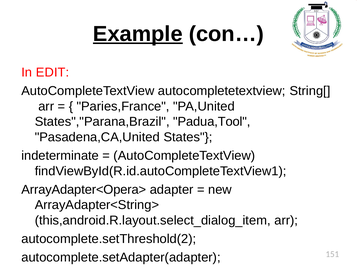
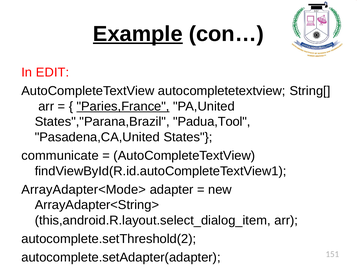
Paries,France underline: none -> present
indeterminate: indeterminate -> communicate
ArrayAdapter<Opera>: ArrayAdapter<Opera> -> ArrayAdapter<Mode>
